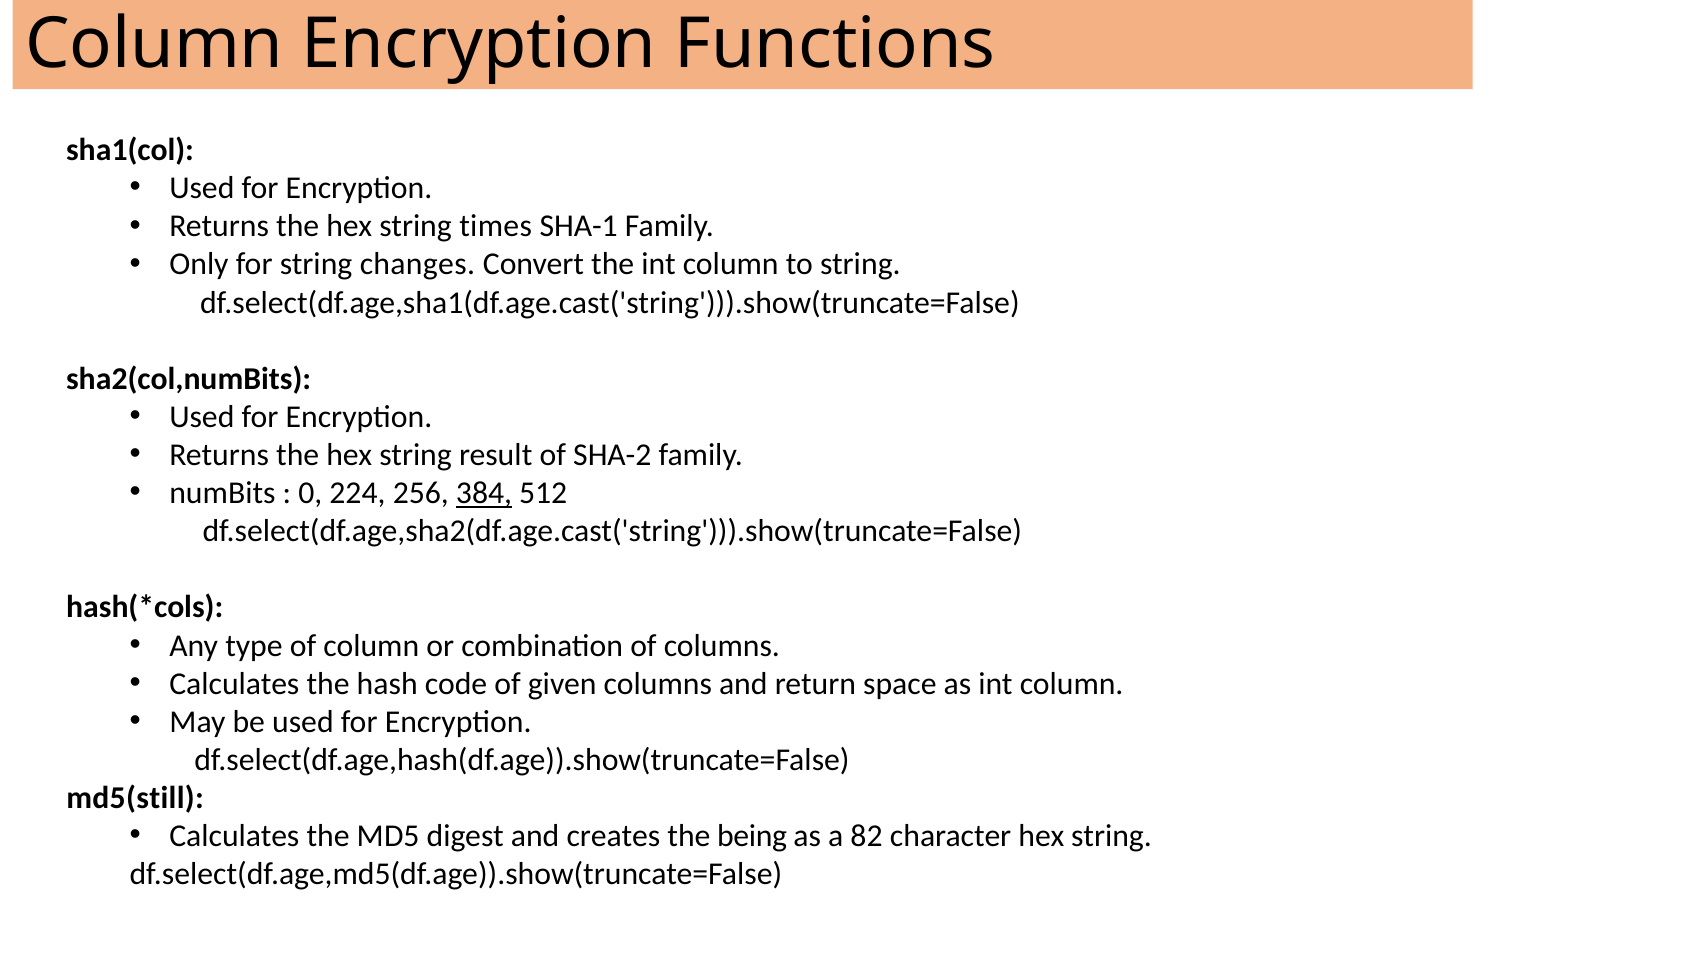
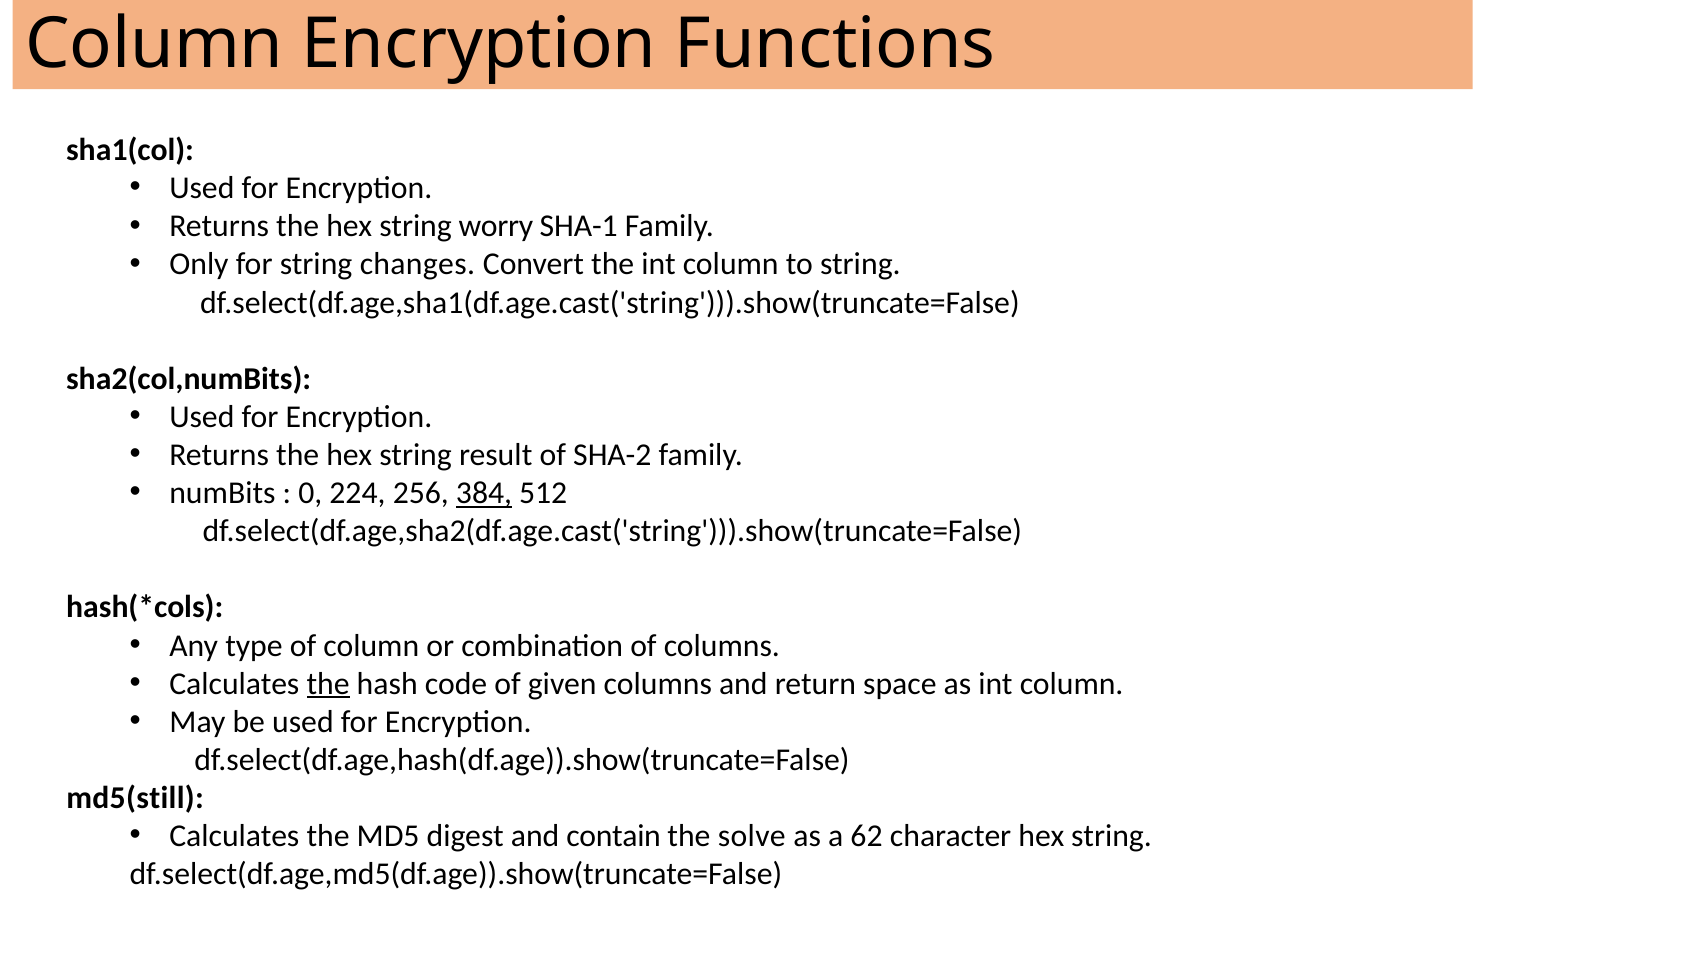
times: times -> worry
the at (328, 683) underline: none -> present
creates: creates -> contain
being: being -> solve
82: 82 -> 62
